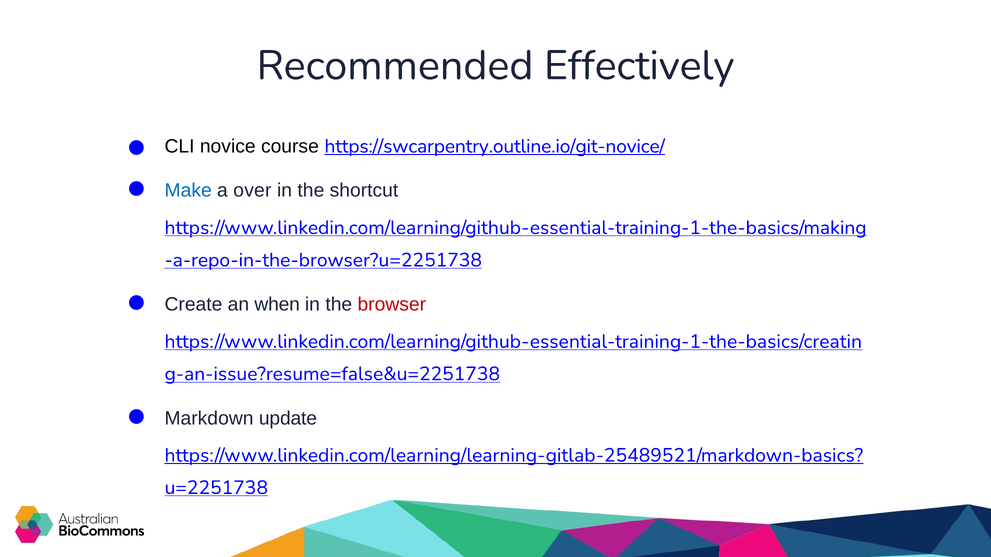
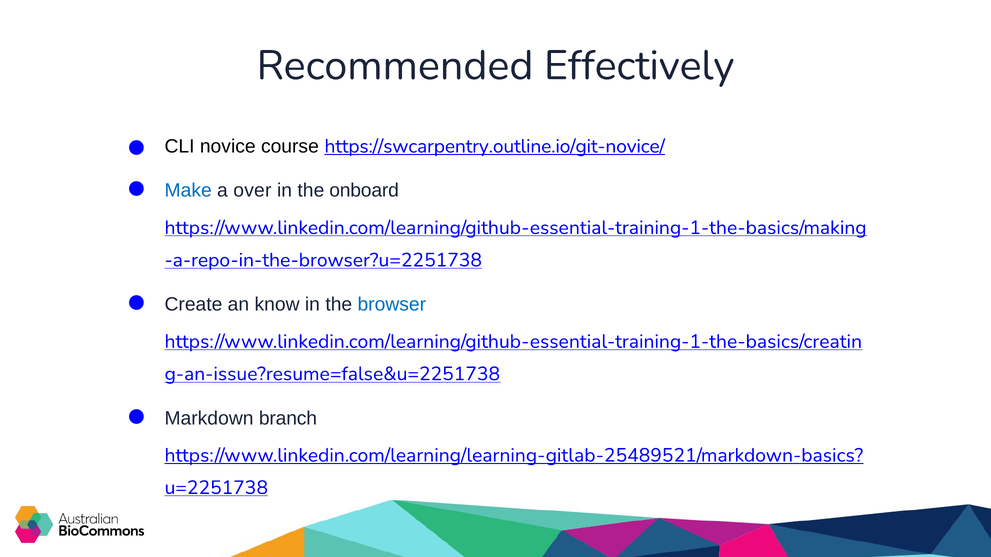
shortcut: shortcut -> onboard
when: when -> know
browser colour: red -> blue
update: update -> branch
